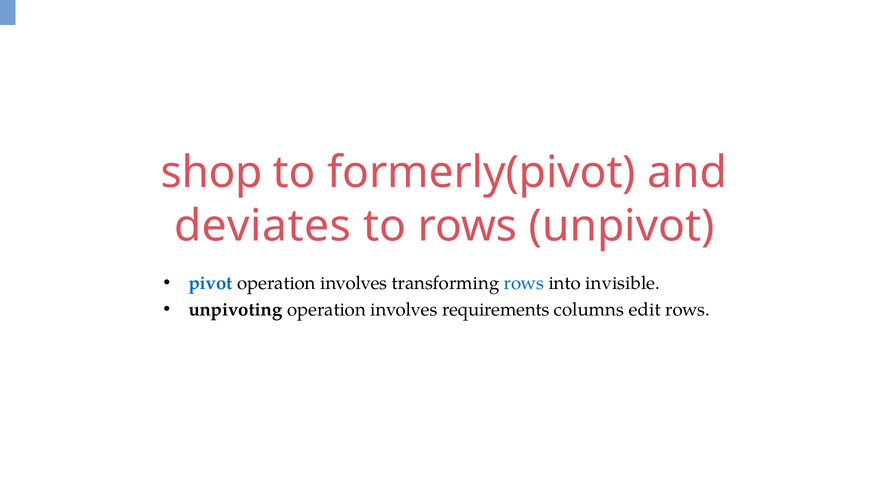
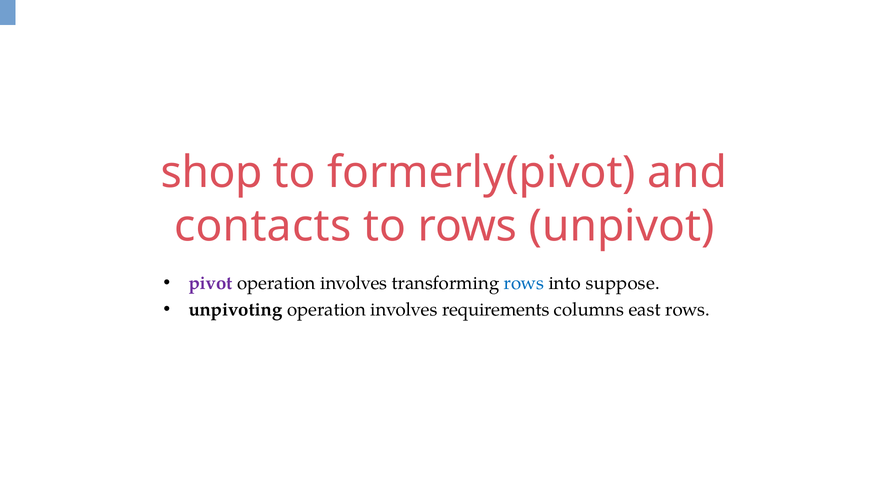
deviates: deviates -> contacts
pivot colour: blue -> purple
invisible: invisible -> suppose
edit: edit -> east
